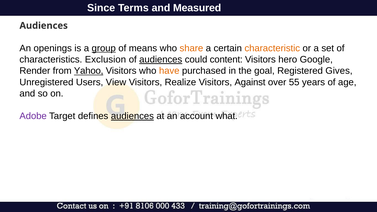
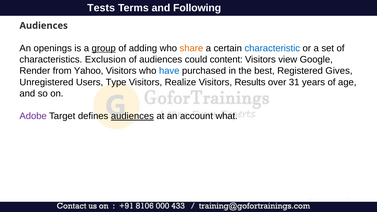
Since: Since -> Tests
Measured: Measured -> Following
means: means -> adding
characteristic colour: orange -> blue
audiences at (161, 60) underline: present -> none
hero: hero -> view
Yahoo underline: present -> none
have colour: orange -> blue
goal: goal -> best
View: View -> Type
Against: Against -> Results
55: 55 -> 31
